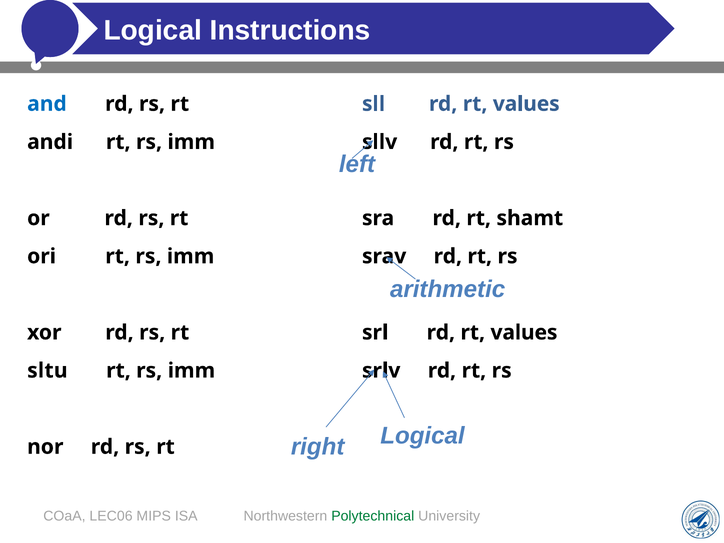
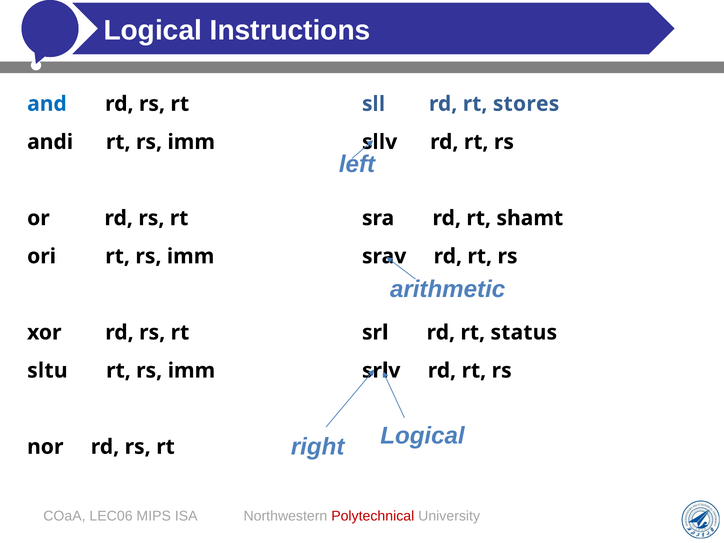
sll rd rt values: values -> stores
srl rd rt values: values -> status
Polytechnical colour: green -> red
